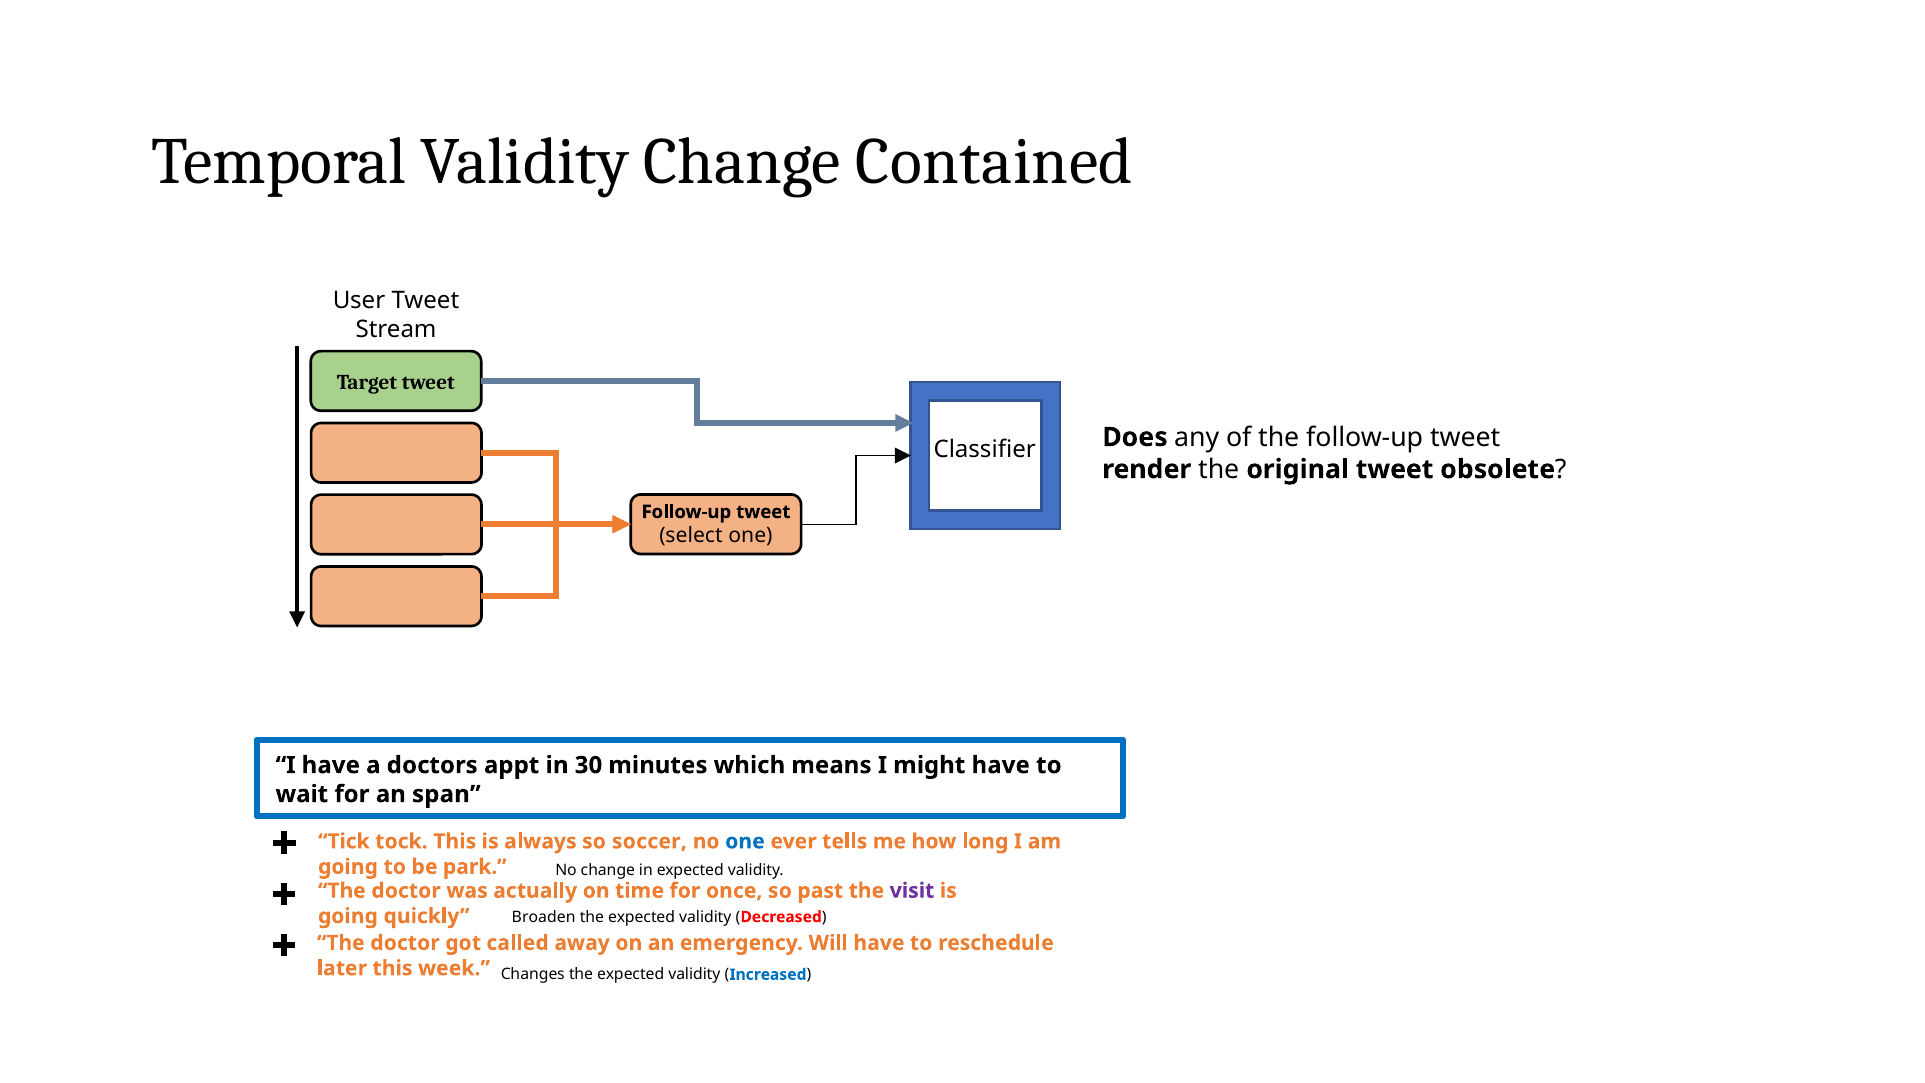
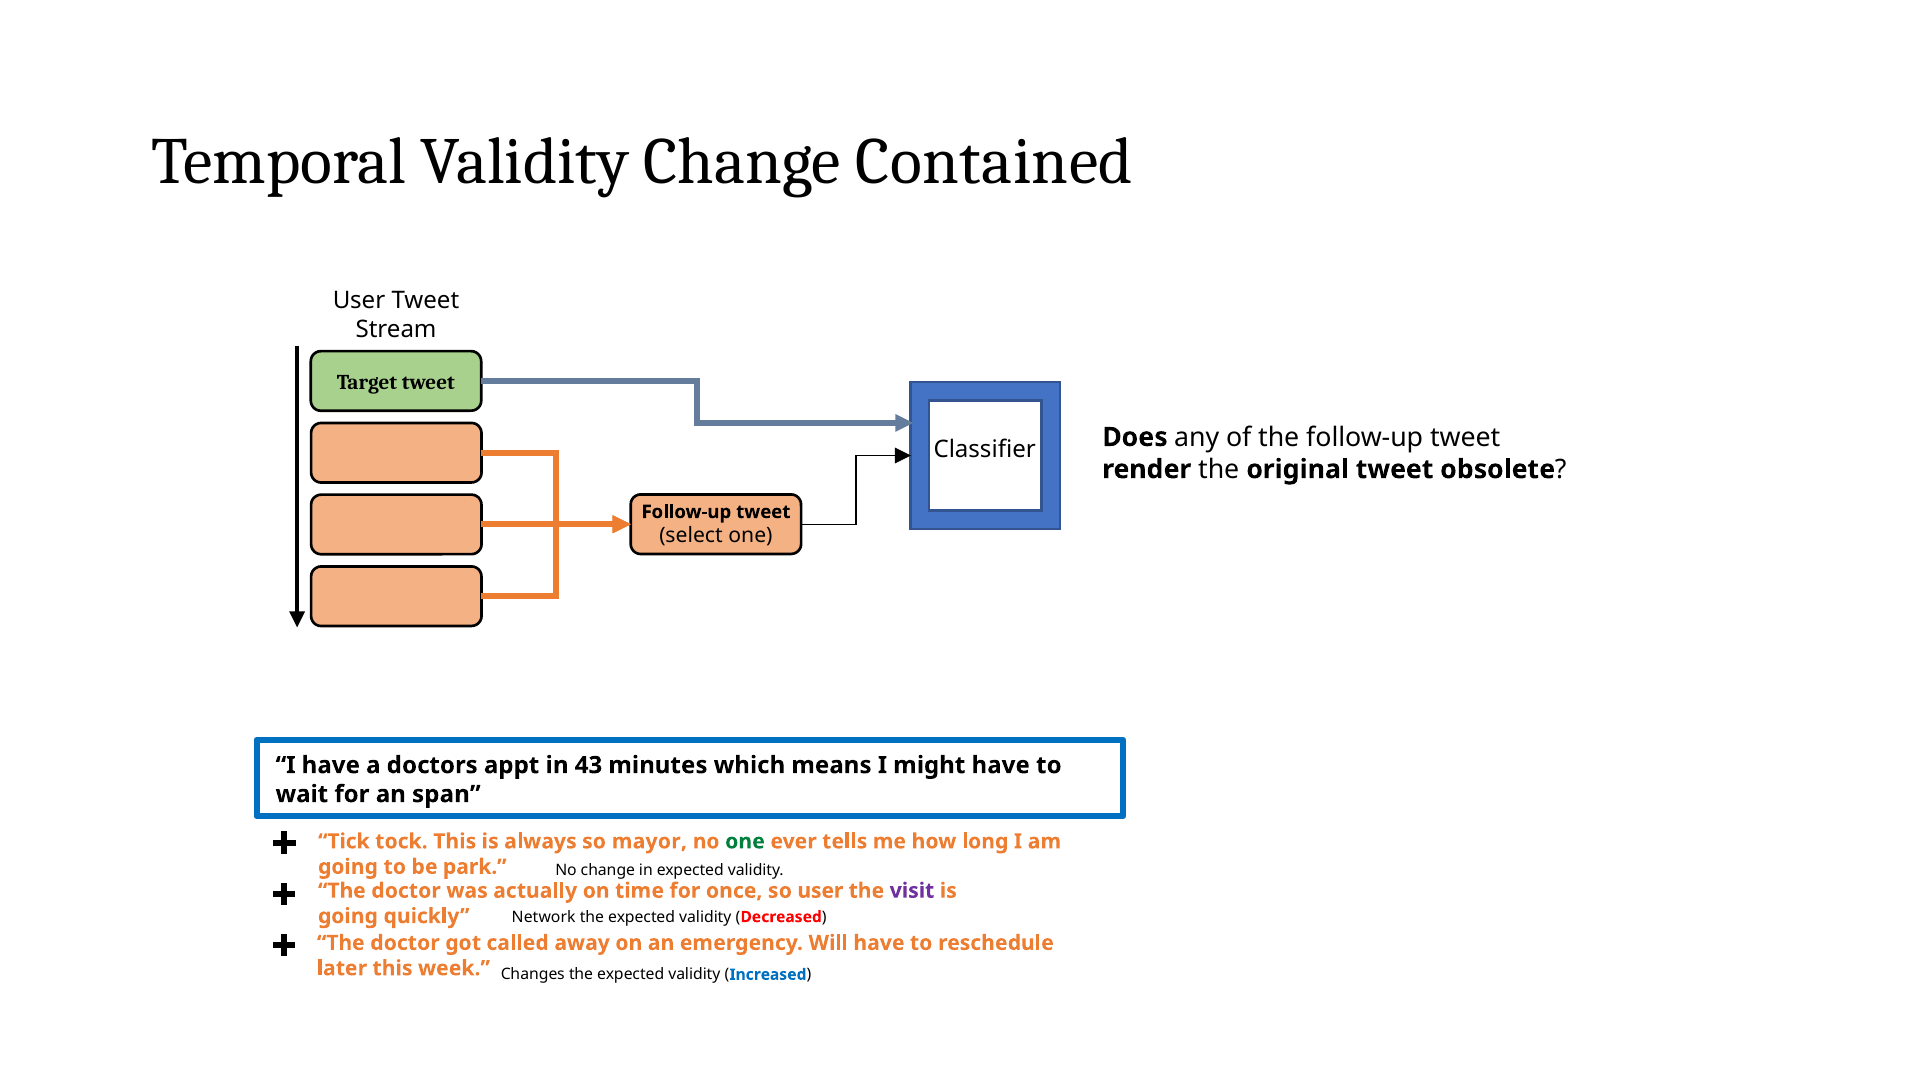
30: 30 -> 43
soccer: soccer -> mayor
one at (745, 841) colour: blue -> green
so past: past -> user
Broaden: Broaden -> Network
